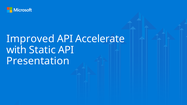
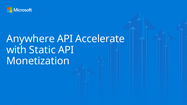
Improved: Improved -> Anywhere
Presentation: Presentation -> Monetization
